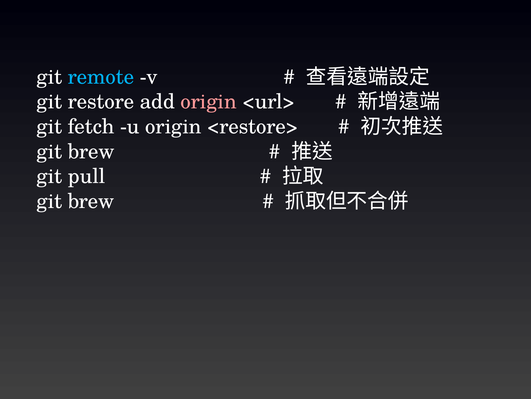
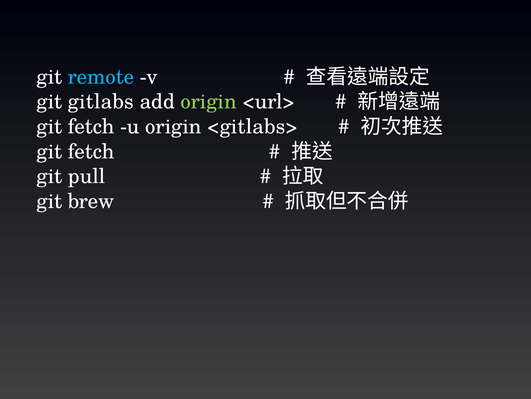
restore: restore -> gitlabs
origin at (209, 102) colour: pink -> light green
<restore>: <restore> -> <gitlabs>
brew at (91, 151): brew -> fetch
